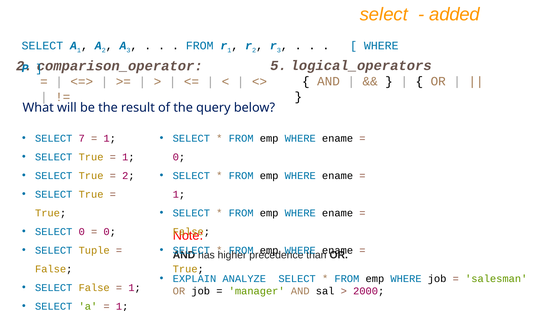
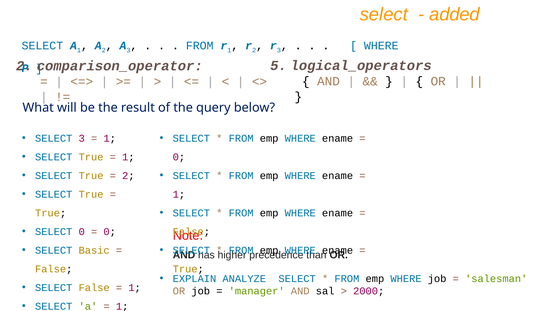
SELECT 7: 7 -> 3
Tuple: Tuple -> Basic
